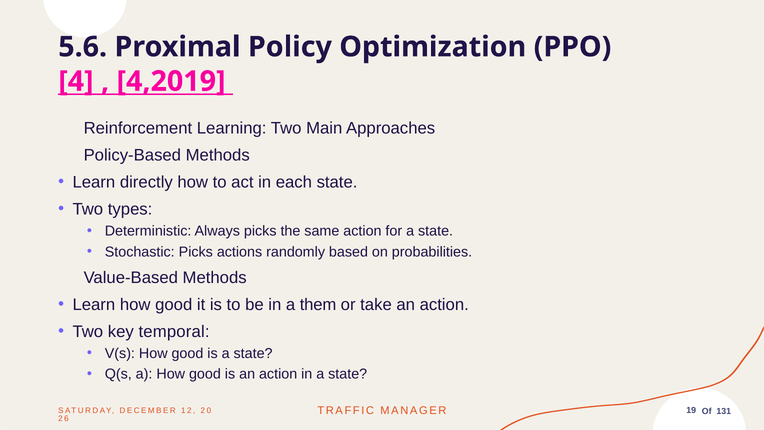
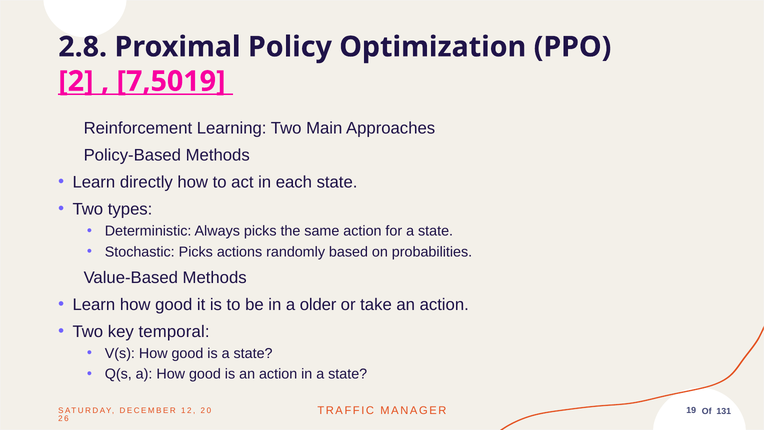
5.6: 5.6 -> 2.8
4: 4 -> 2
4,2019: 4,2019 -> 7,5019
them: them -> older
